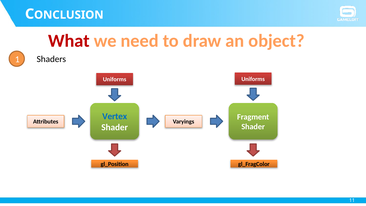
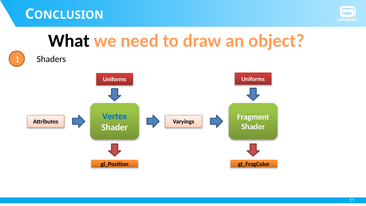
What colour: red -> black
